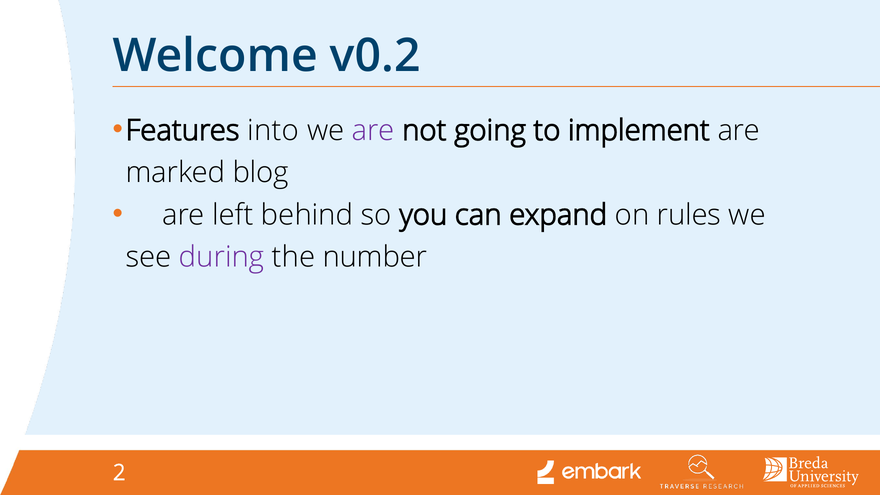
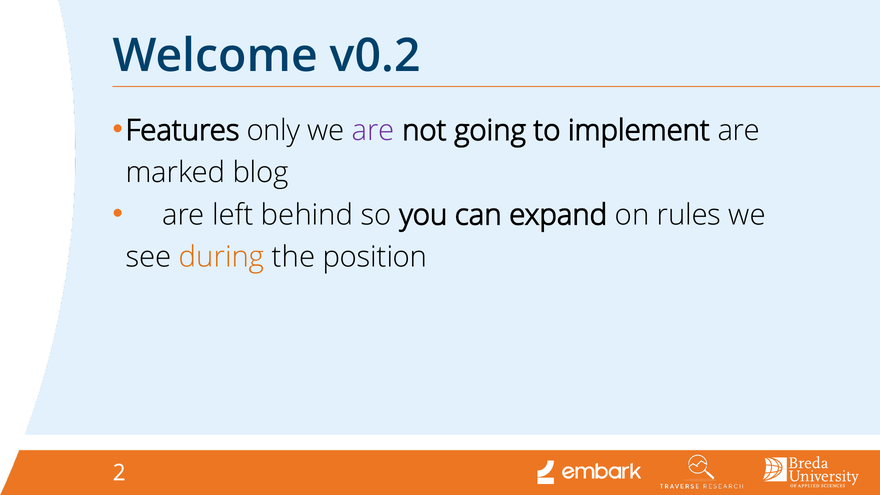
into: into -> only
during colour: purple -> orange
number: number -> position
